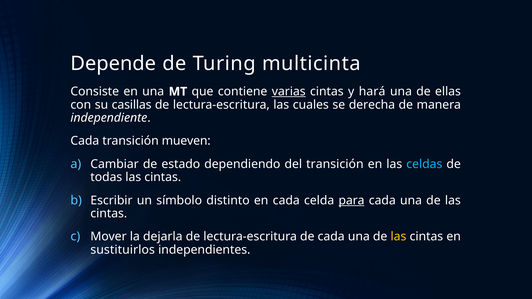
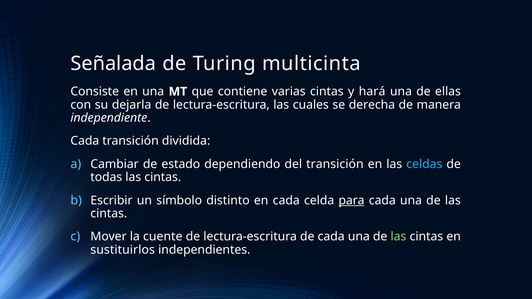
Depende: Depende -> Señalada
varias underline: present -> none
casillas: casillas -> dejarla
mueven: mueven -> dividida
dejarla: dejarla -> cuente
las at (398, 237) colour: yellow -> light green
